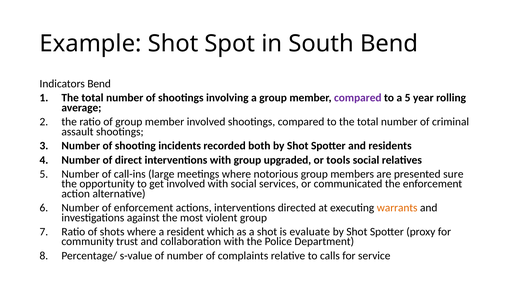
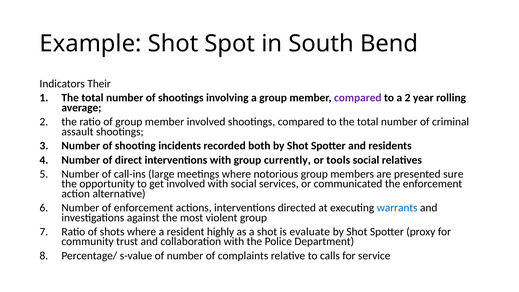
Indicators Bend: Bend -> Their
a 5: 5 -> 2
upgraded: upgraded -> currently
warrants colour: orange -> blue
which: which -> highly
